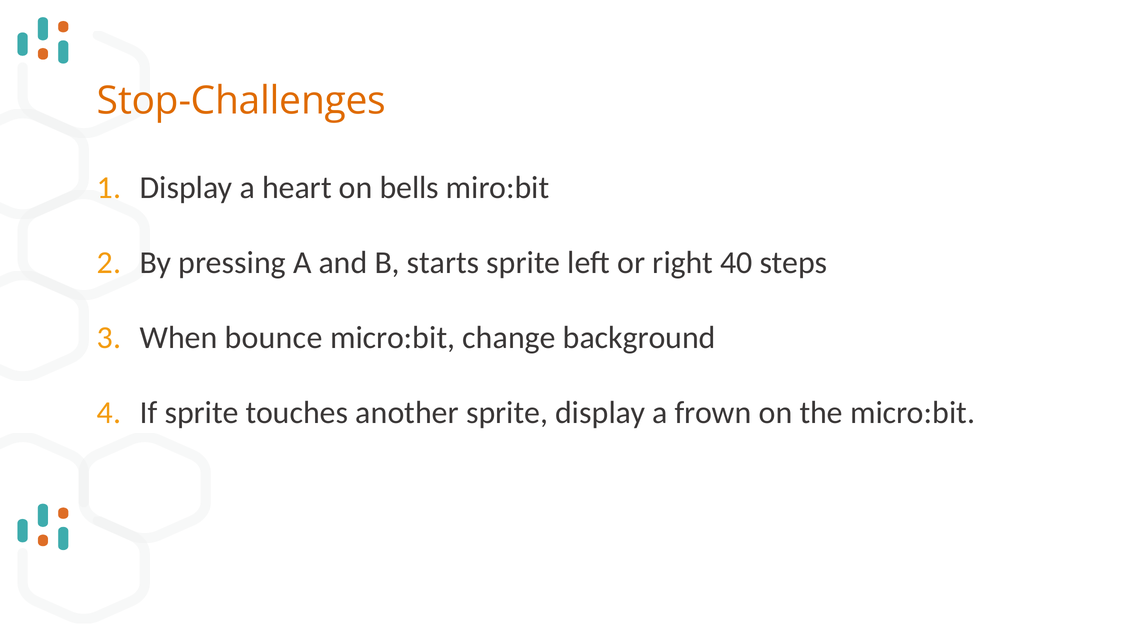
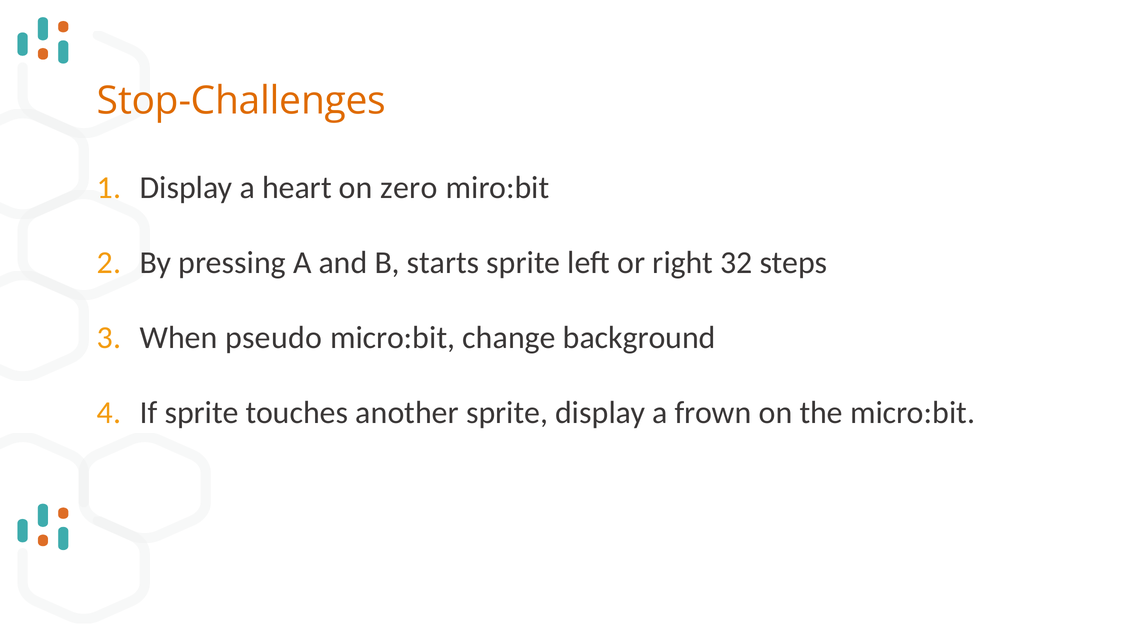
bells: bells -> zero
40: 40 -> 32
bounce: bounce -> pseudo
